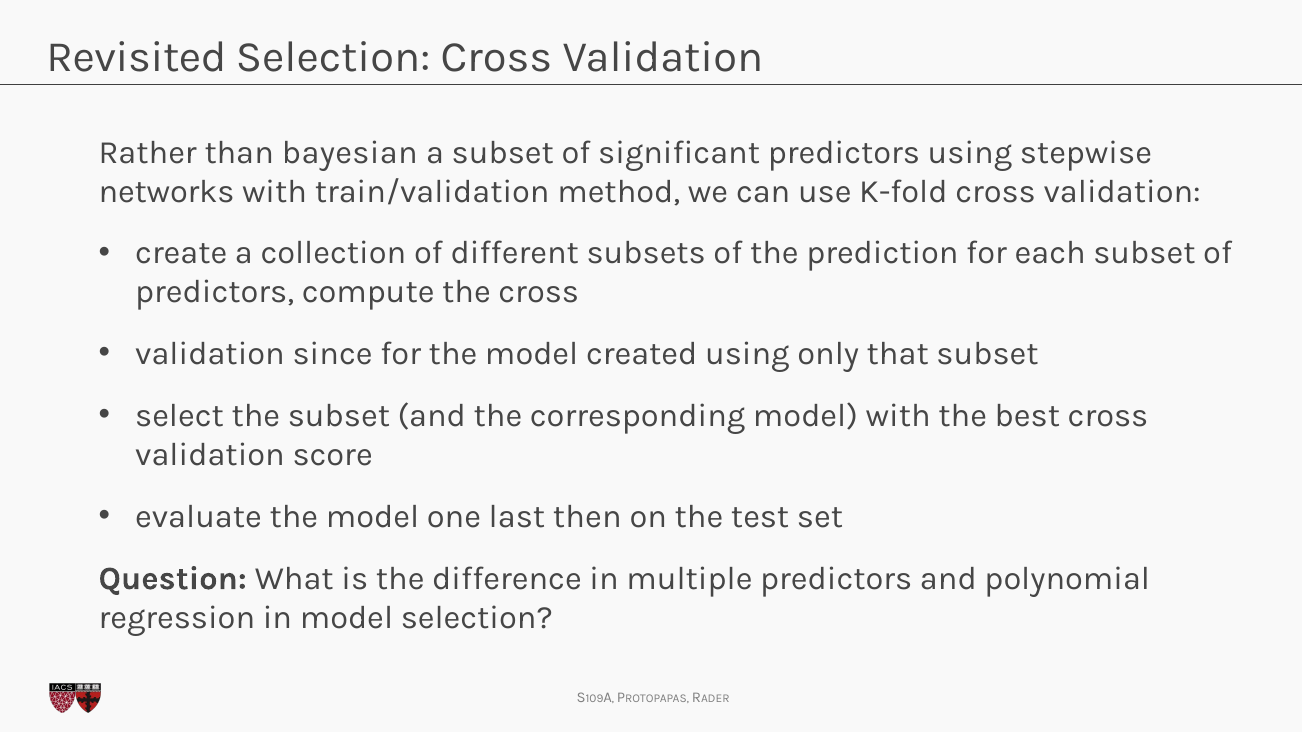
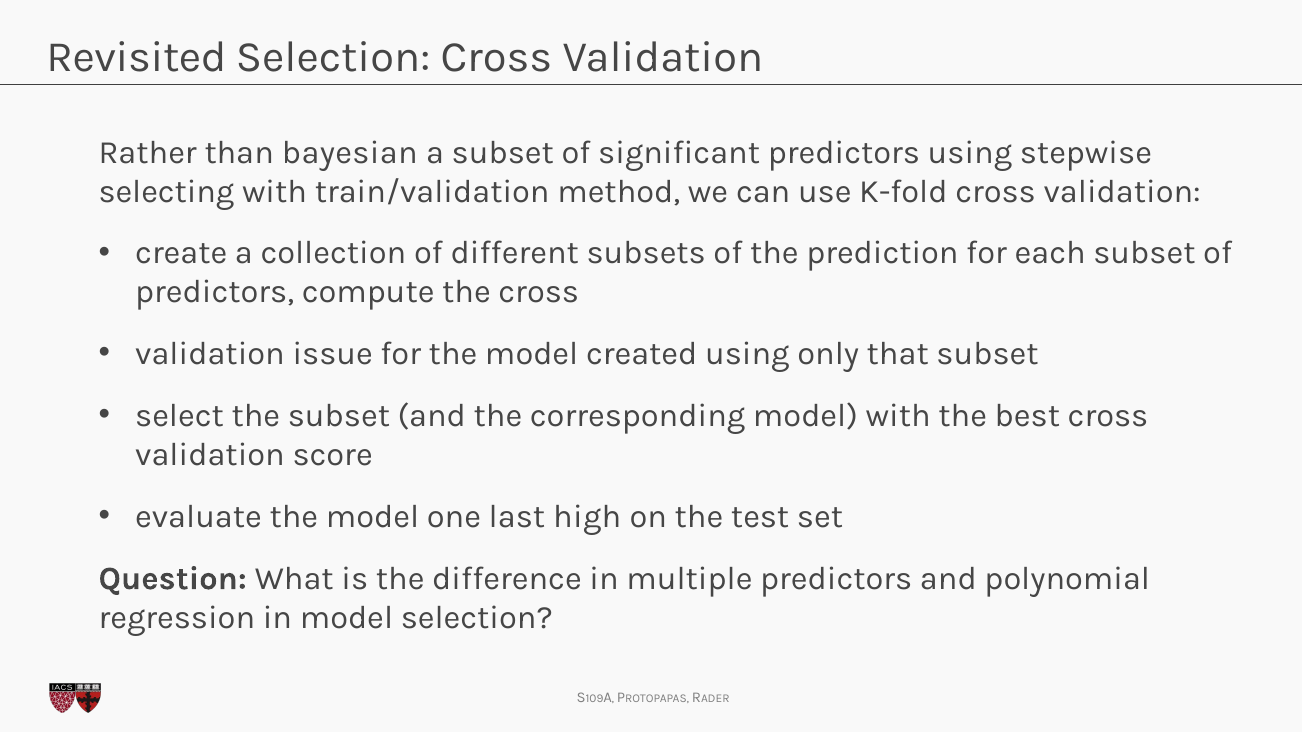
networks: networks -> selecting
since: since -> issue
then: then -> high
